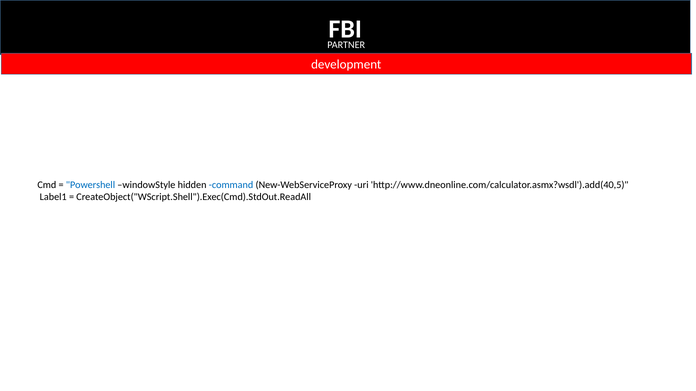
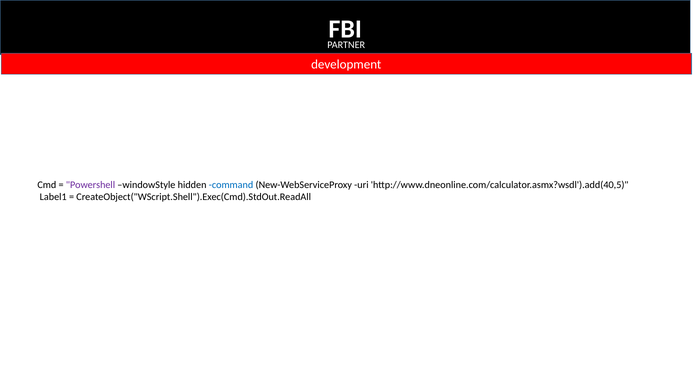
Powershell colour: blue -> purple
